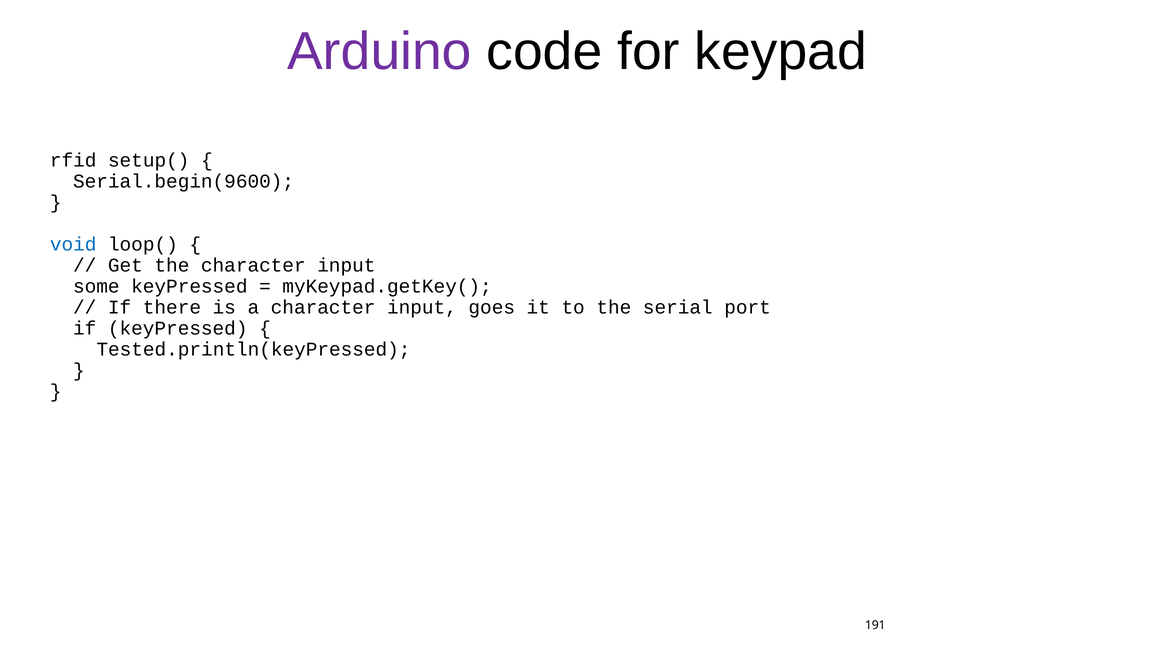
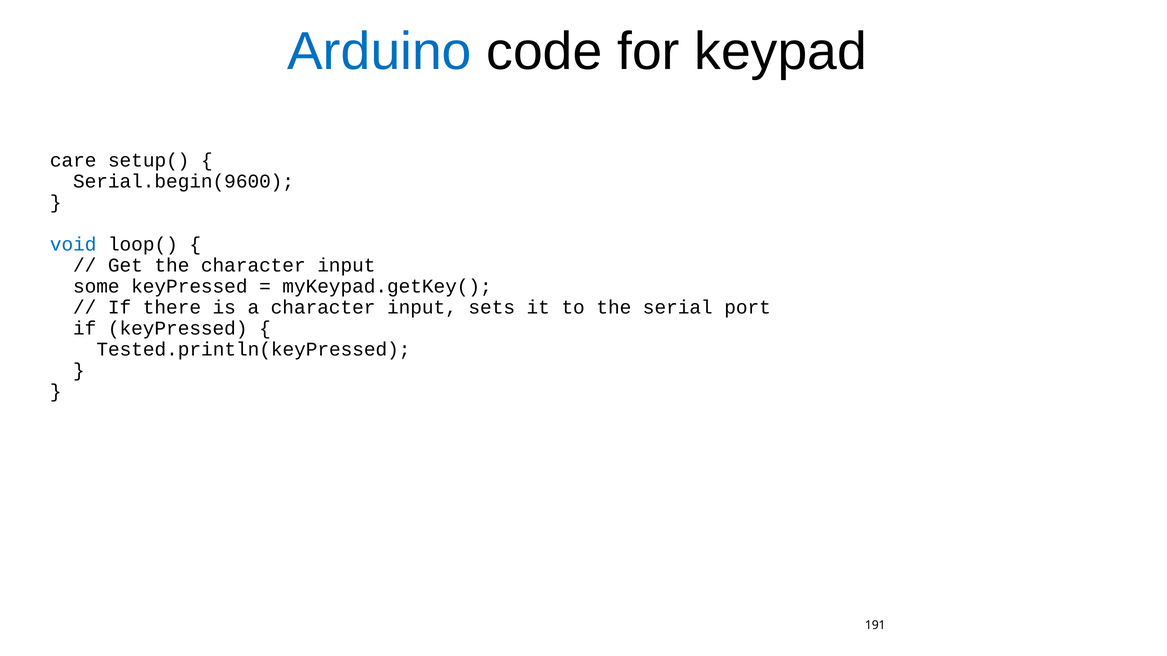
Arduino colour: purple -> blue
rfid: rfid -> care
goes: goes -> sets
